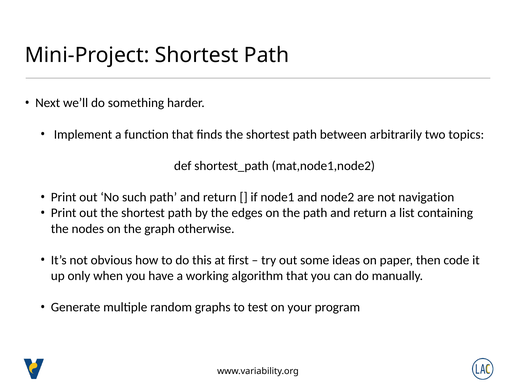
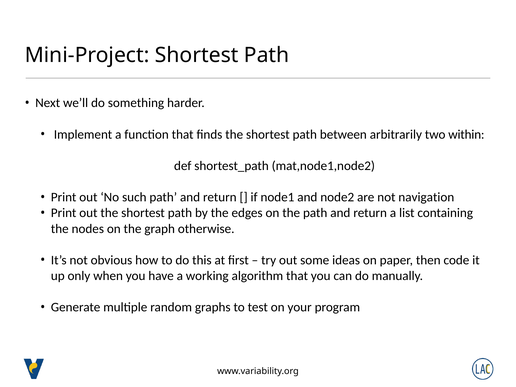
topics: topics -> within
